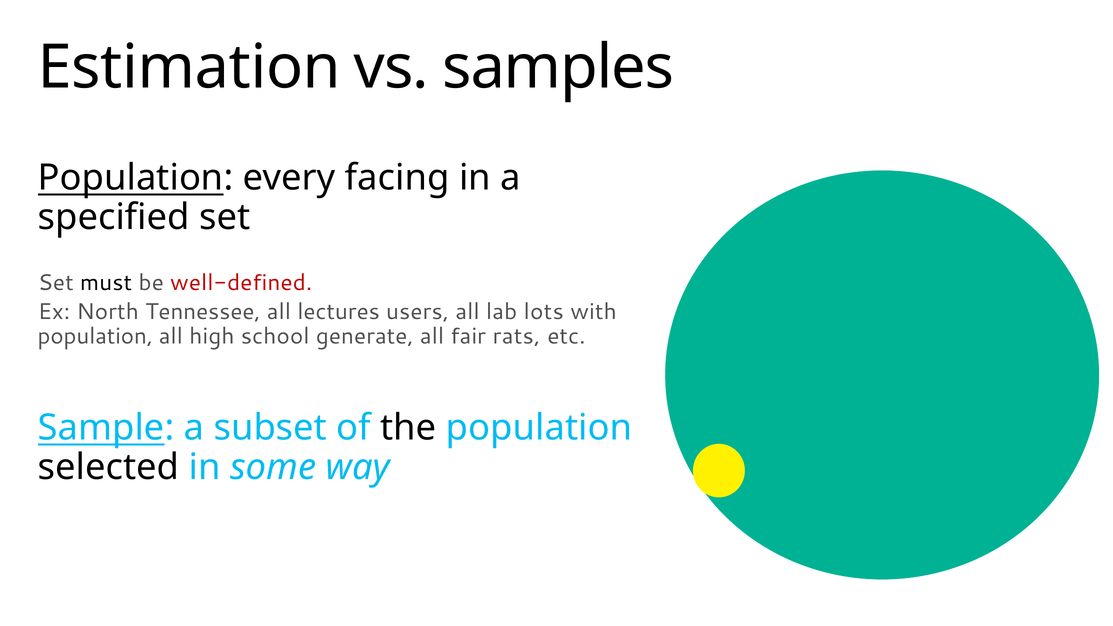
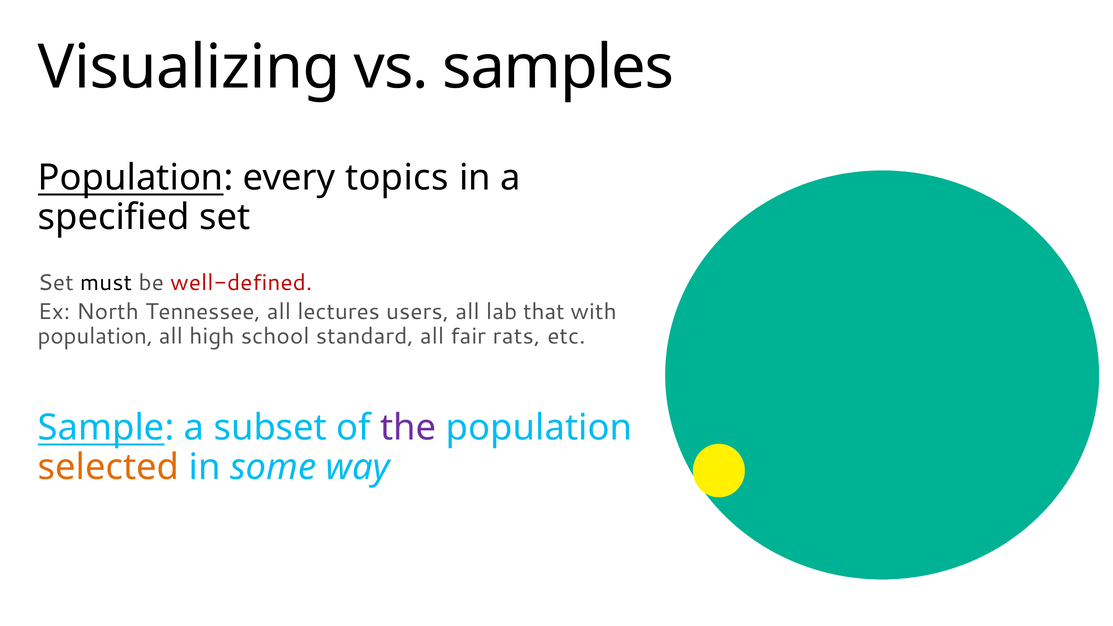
Estimation: Estimation -> Visualizing
facing: facing -> topics
lots: lots -> that
generate: generate -> standard
the colour: black -> purple
selected colour: black -> orange
